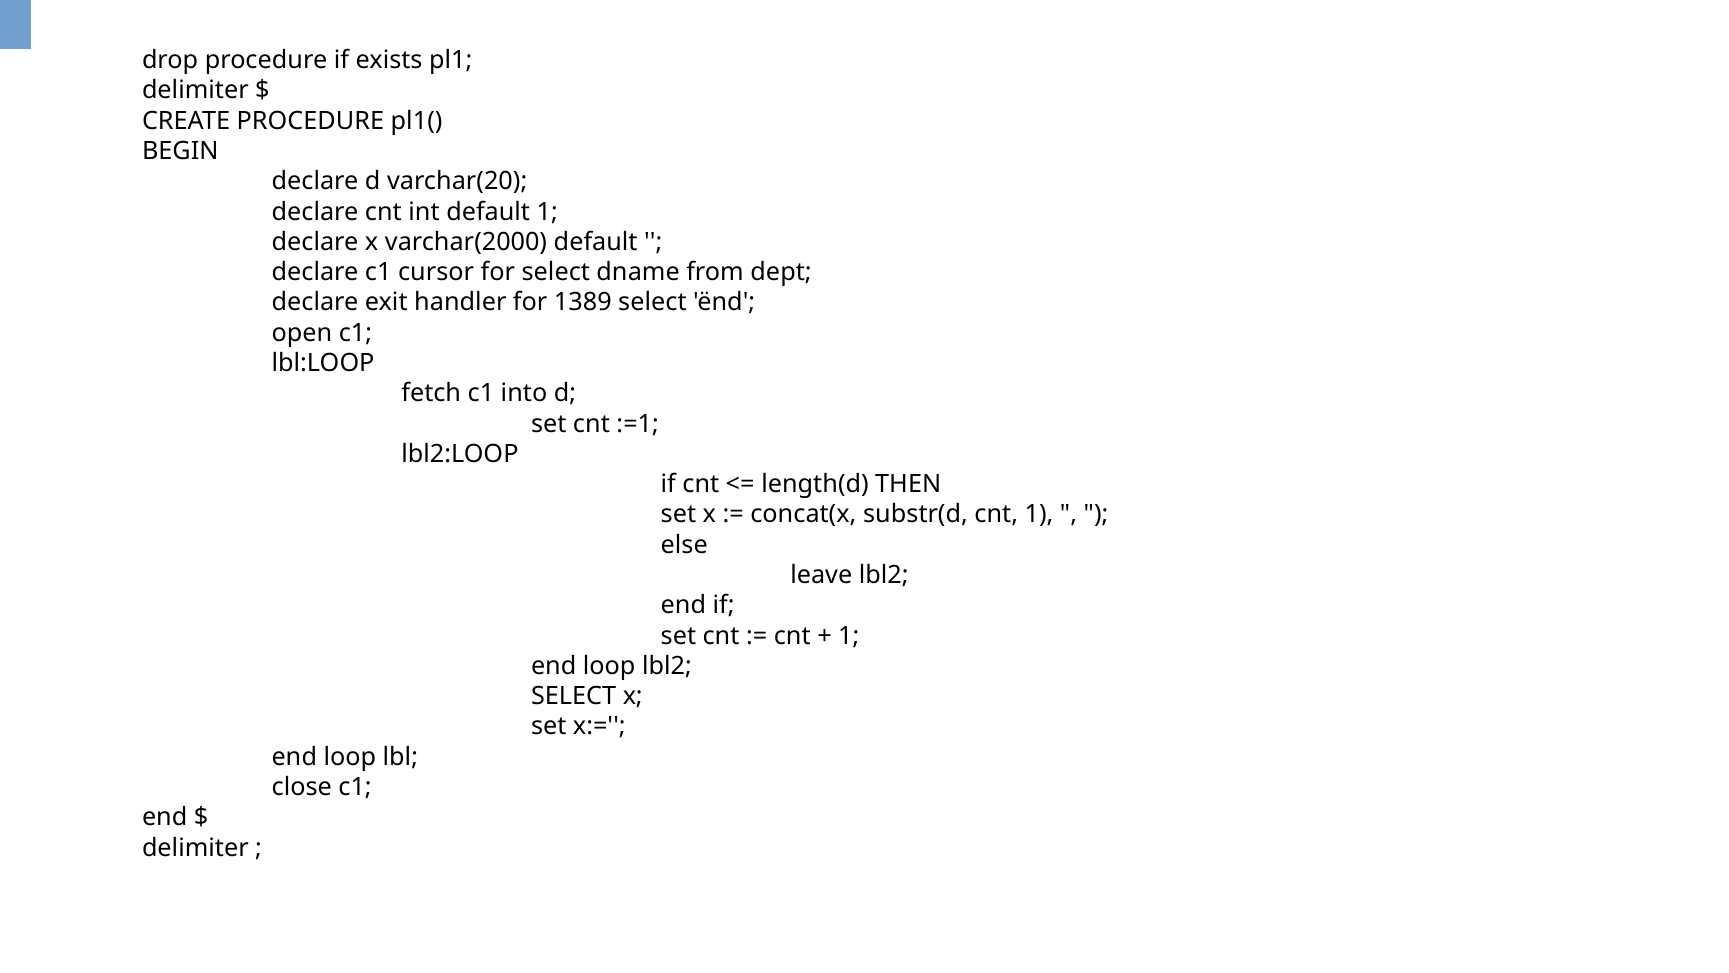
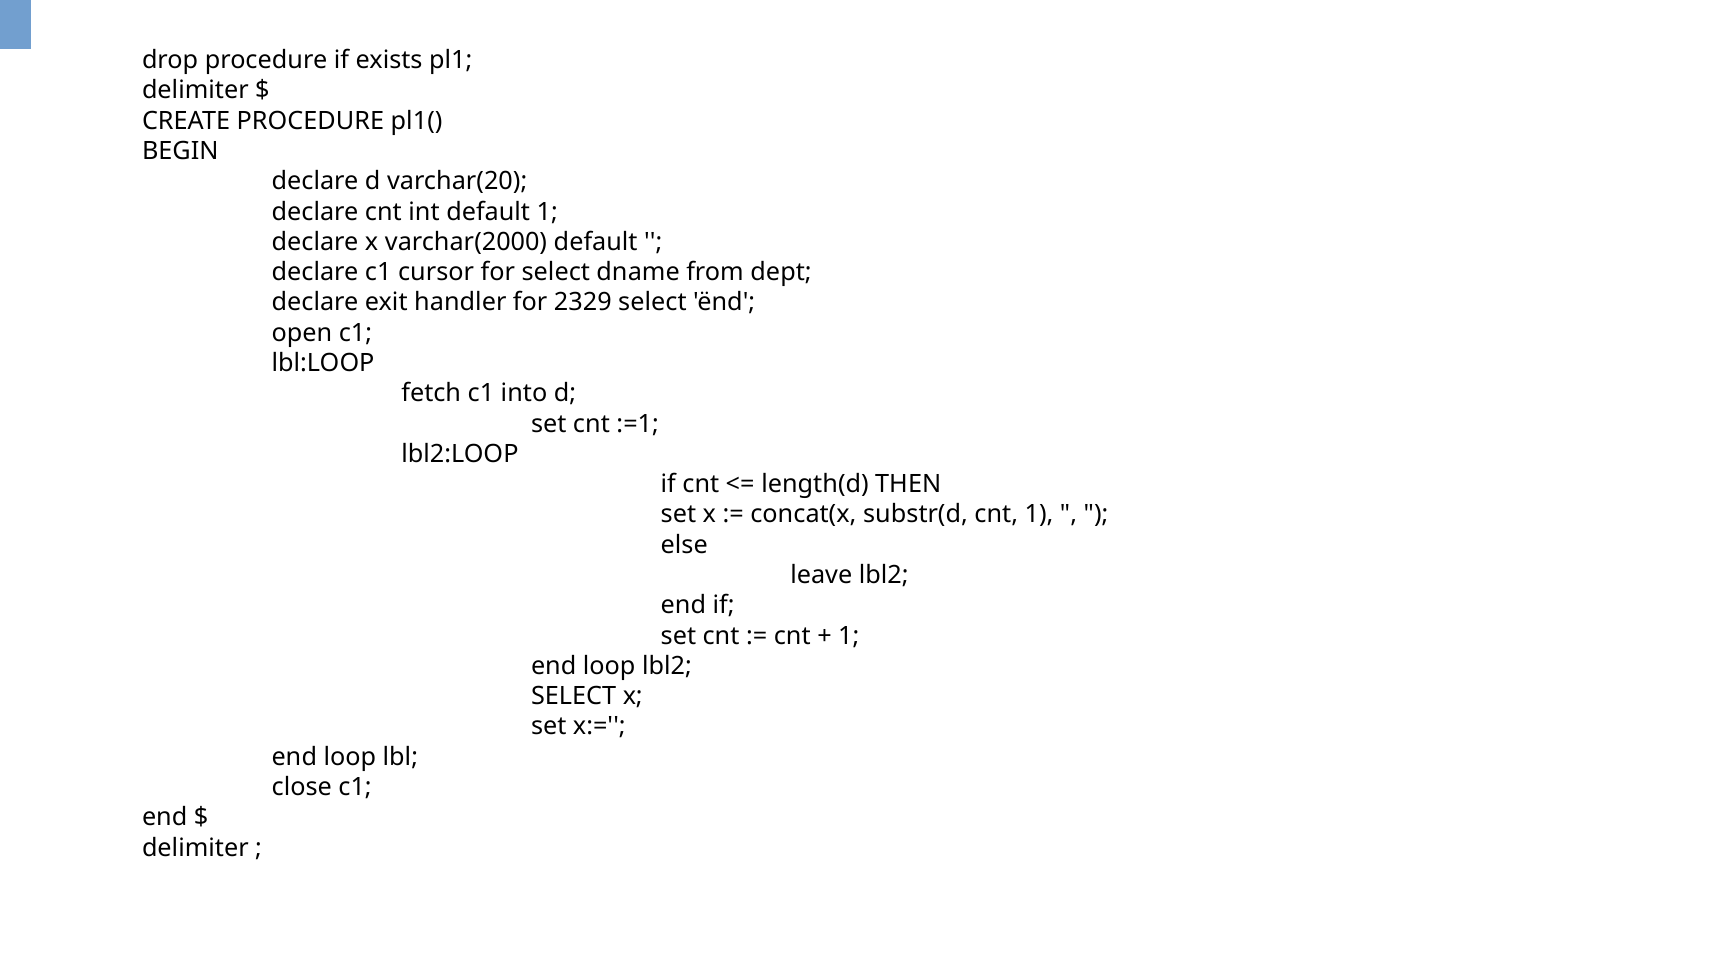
1389: 1389 -> 2329
